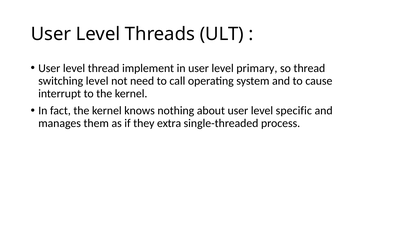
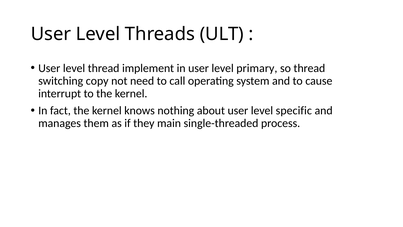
switching level: level -> copy
extra: extra -> main
